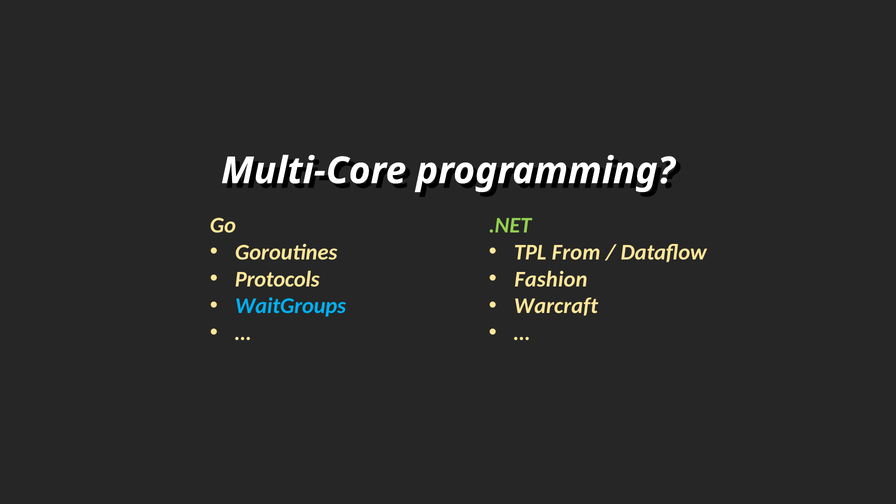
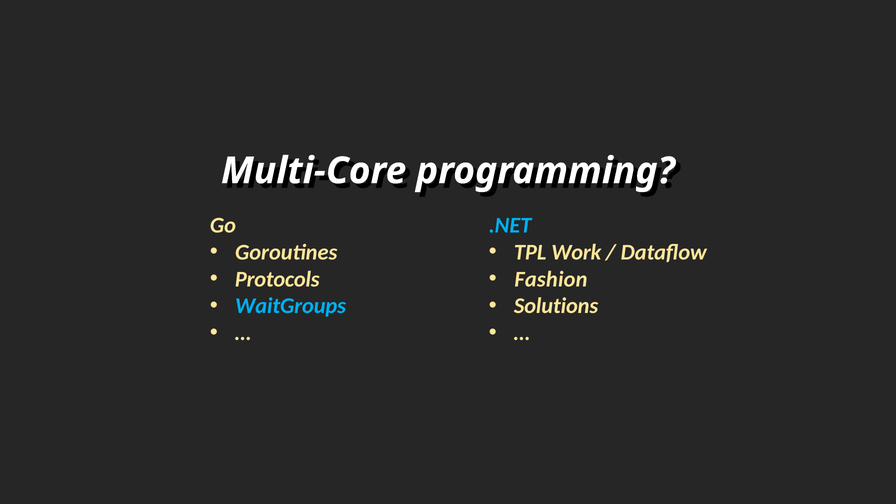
.NET colour: light green -> light blue
From: From -> Work
Warcraft: Warcraft -> Solutions
